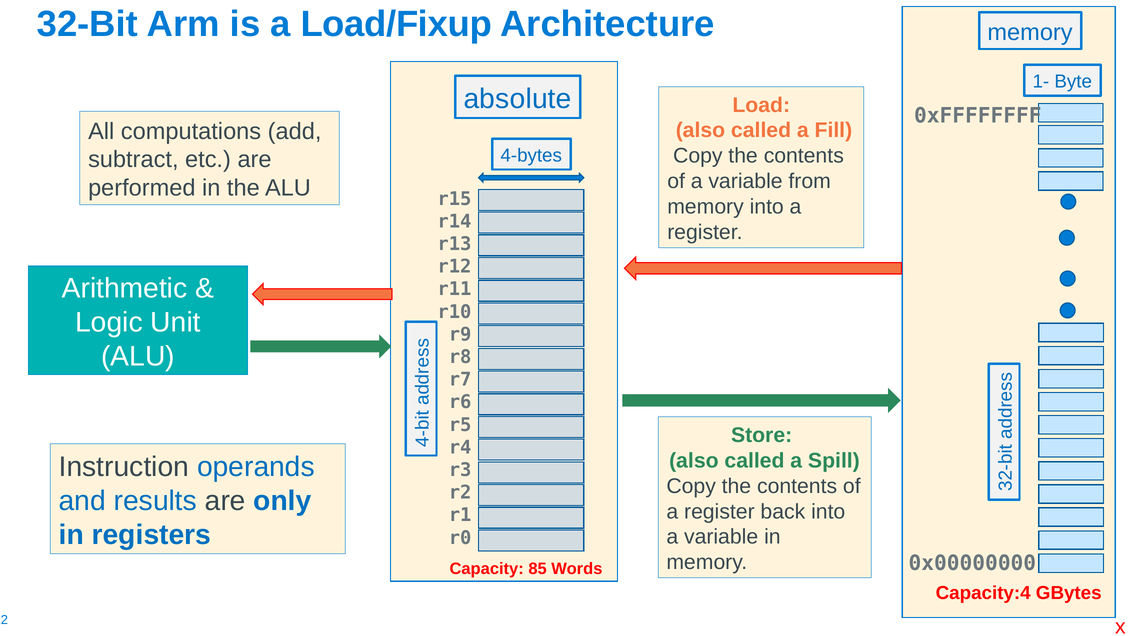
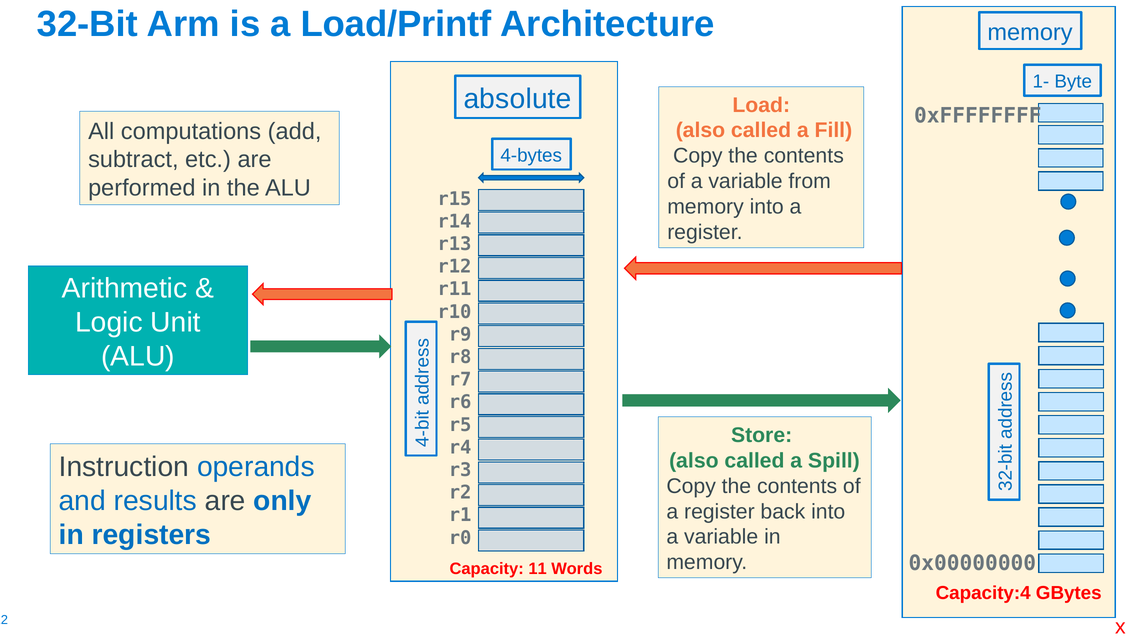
Load/Fixup: Load/Fixup -> Load/Printf
85: 85 -> 11
